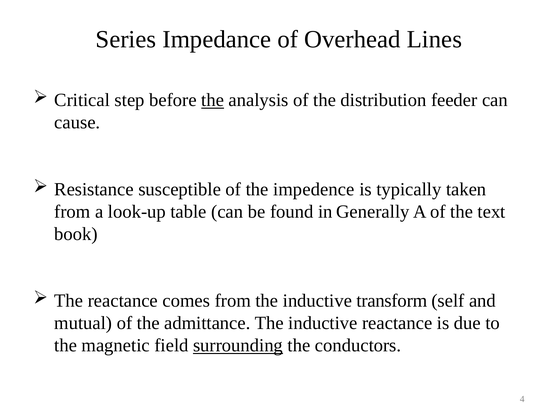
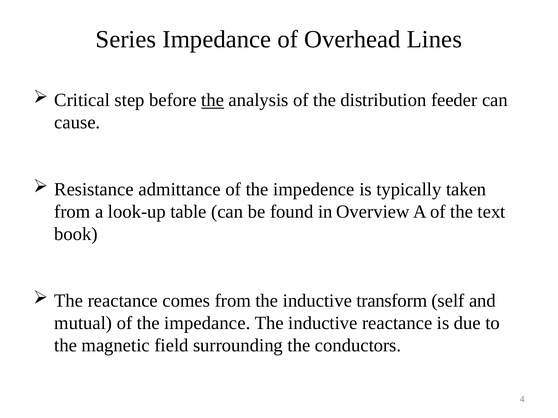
susceptible: susceptible -> admittance
Generally: Generally -> Overview
the admittance: admittance -> impedance
surrounding underline: present -> none
